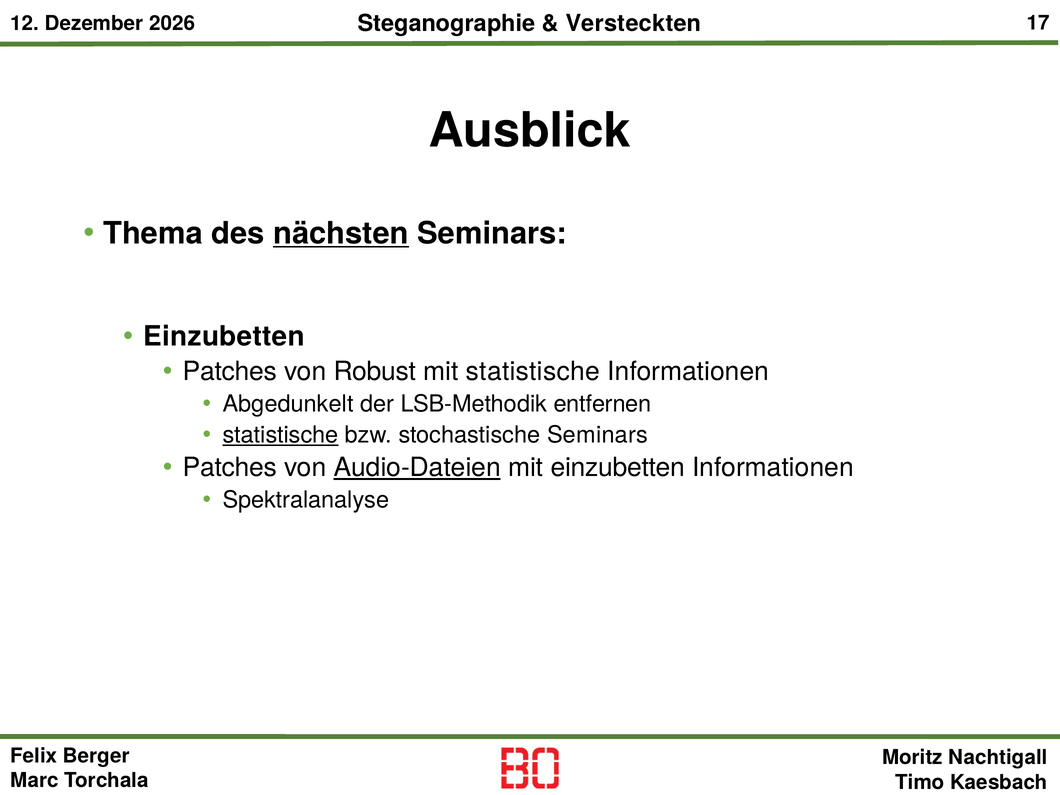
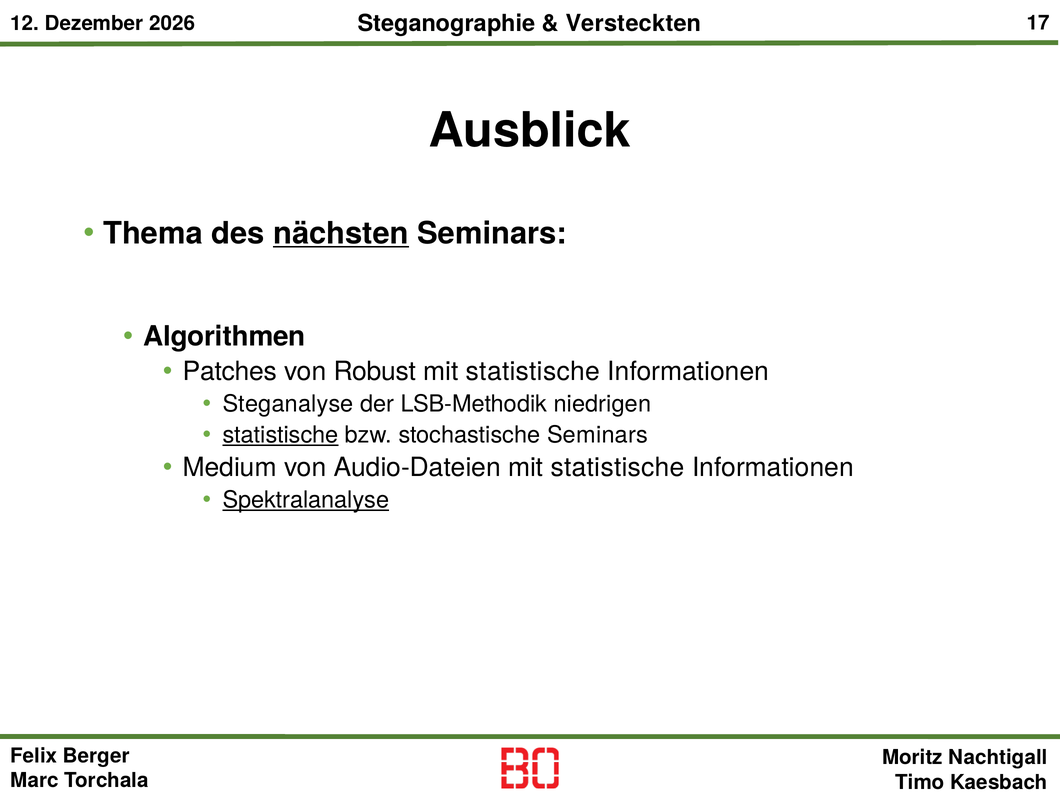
Einzubetten at (224, 337): Einzubetten -> Algorithmen
Abgedunkelt: Abgedunkelt -> Steganalyse
entfernen: entfernen -> niedrigen
Patches at (230, 468): Patches -> Medium
Audio-Dateien underline: present -> none
einzubetten at (618, 468): einzubetten -> statistische
Spektralanalyse underline: none -> present
